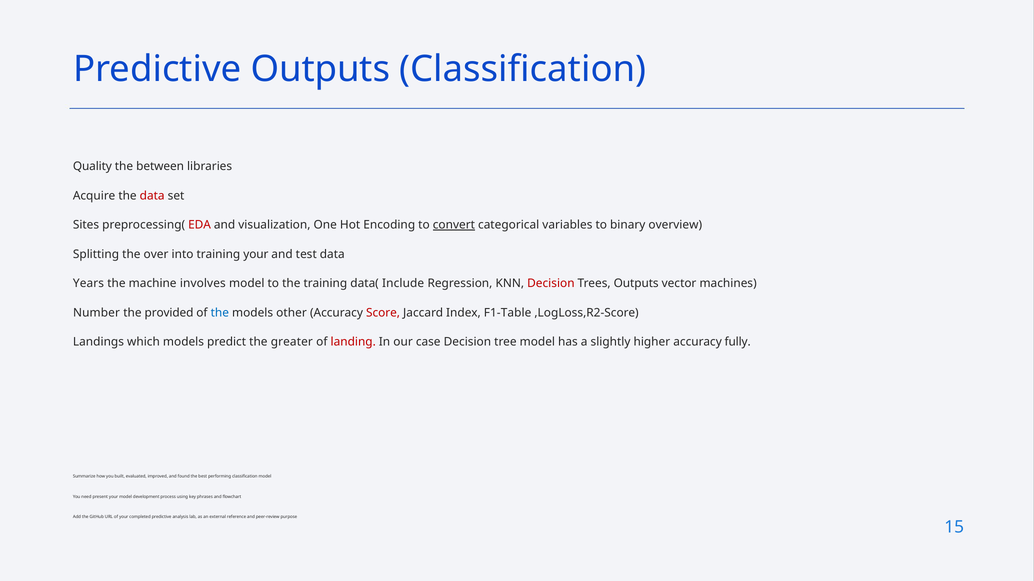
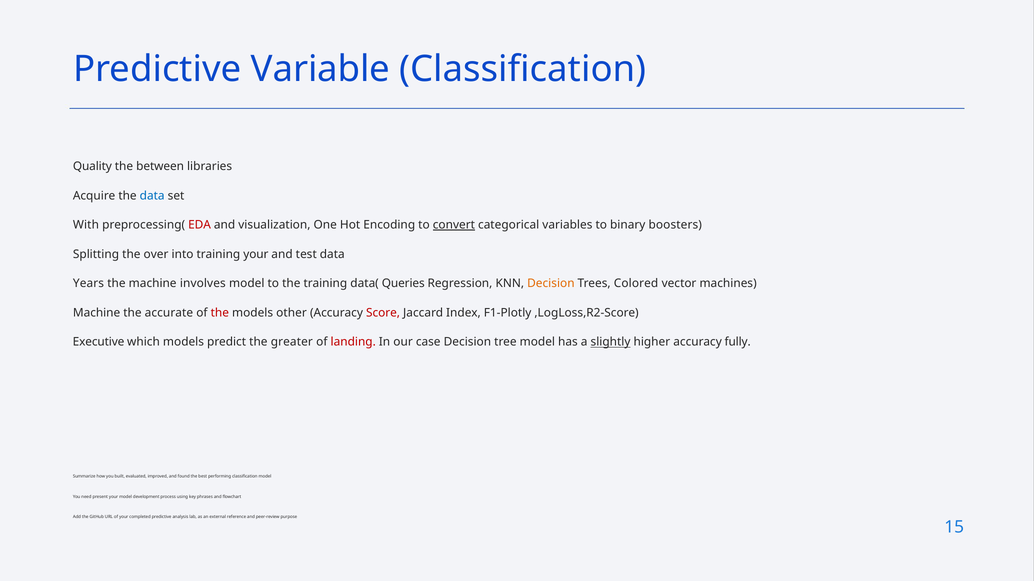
Predictive Outputs: Outputs -> Variable
data at (152, 196) colour: red -> blue
Sites: Sites -> With
overview: overview -> boosters
Include: Include -> Queries
Decision at (551, 284) colour: red -> orange
Trees Outputs: Outputs -> Colored
Number at (96, 313): Number -> Machine
provided: provided -> accurate
the at (220, 313) colour: blue -> red
F1-Table: F1-Table -> F1-Plotly
Landings: Landings -> Executive
slightly underline: none -> present
